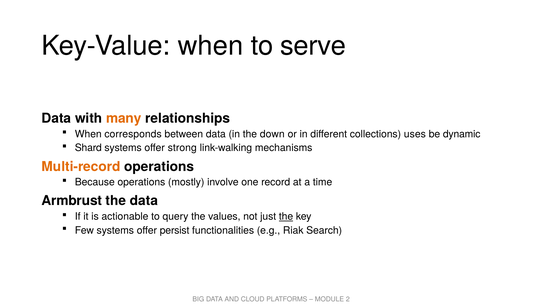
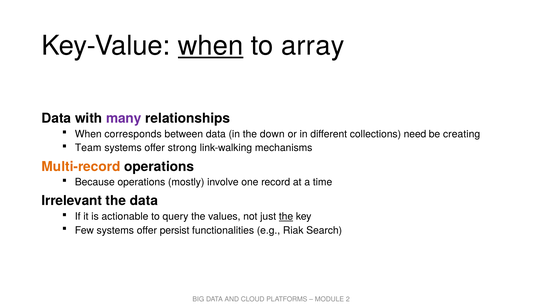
when at (211, 46) underline: none -> present
serve: serve -> array
many colour: orange -> purple
uses: uses -> need
dynamic: dynamic -> creating
Shard: Shard -> Team
Armbrust: Armbrust -> Irrelevant
